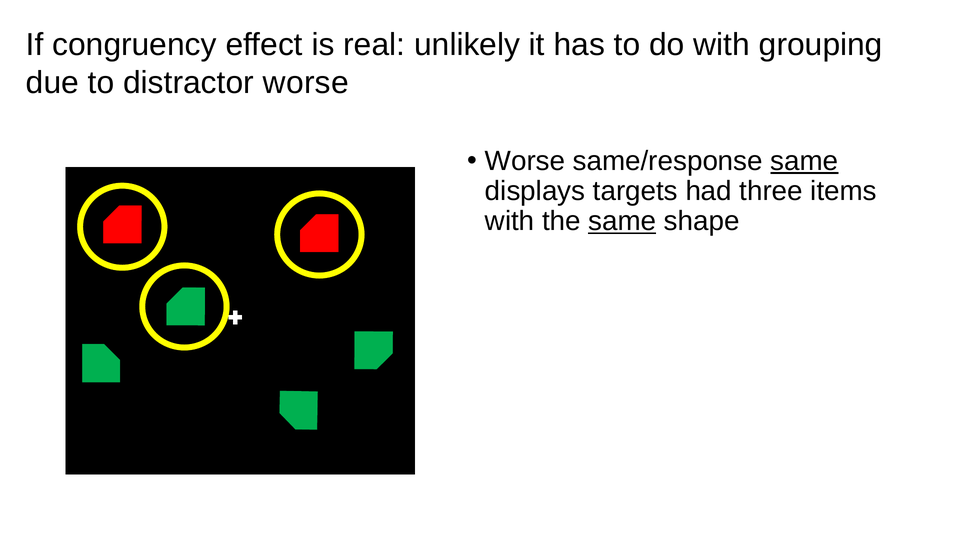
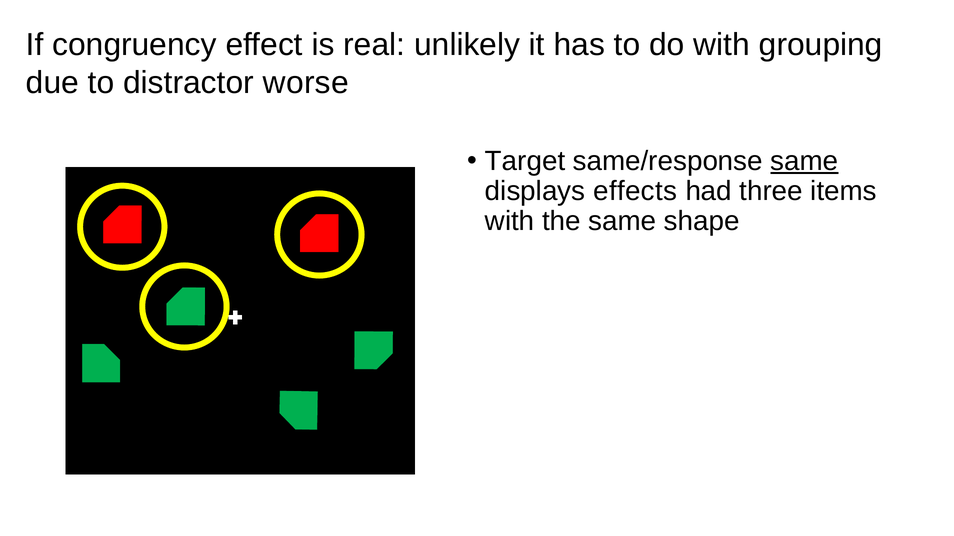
Worse at (525, 161): Worse -> Target
targets: targets -> effects
same at (622, 221) underline: present -> none
